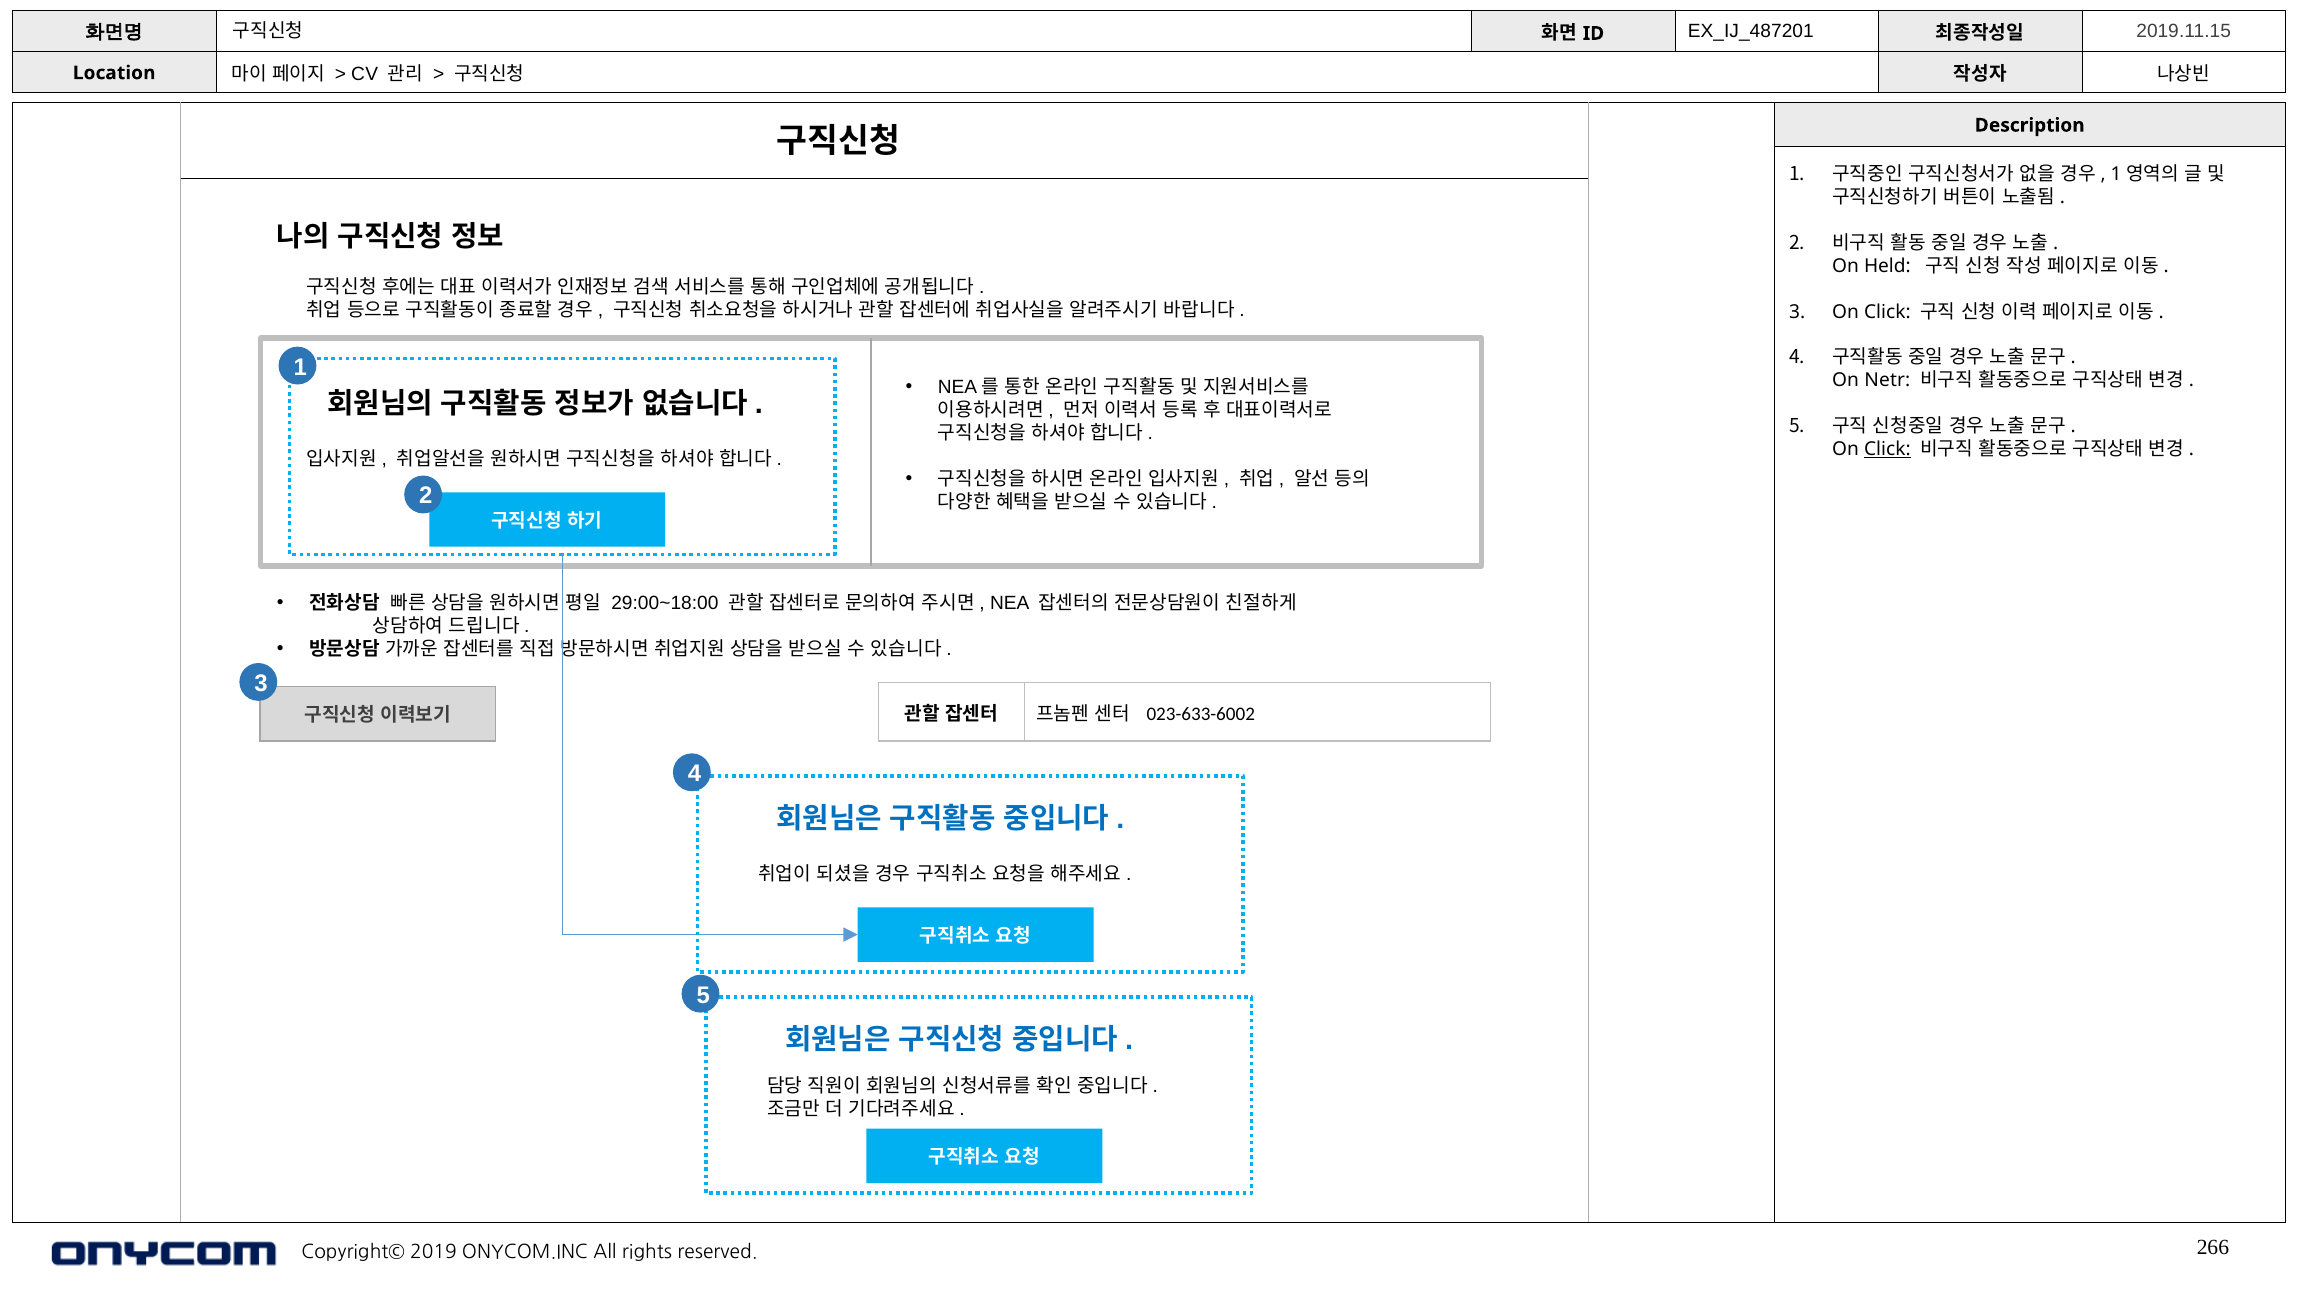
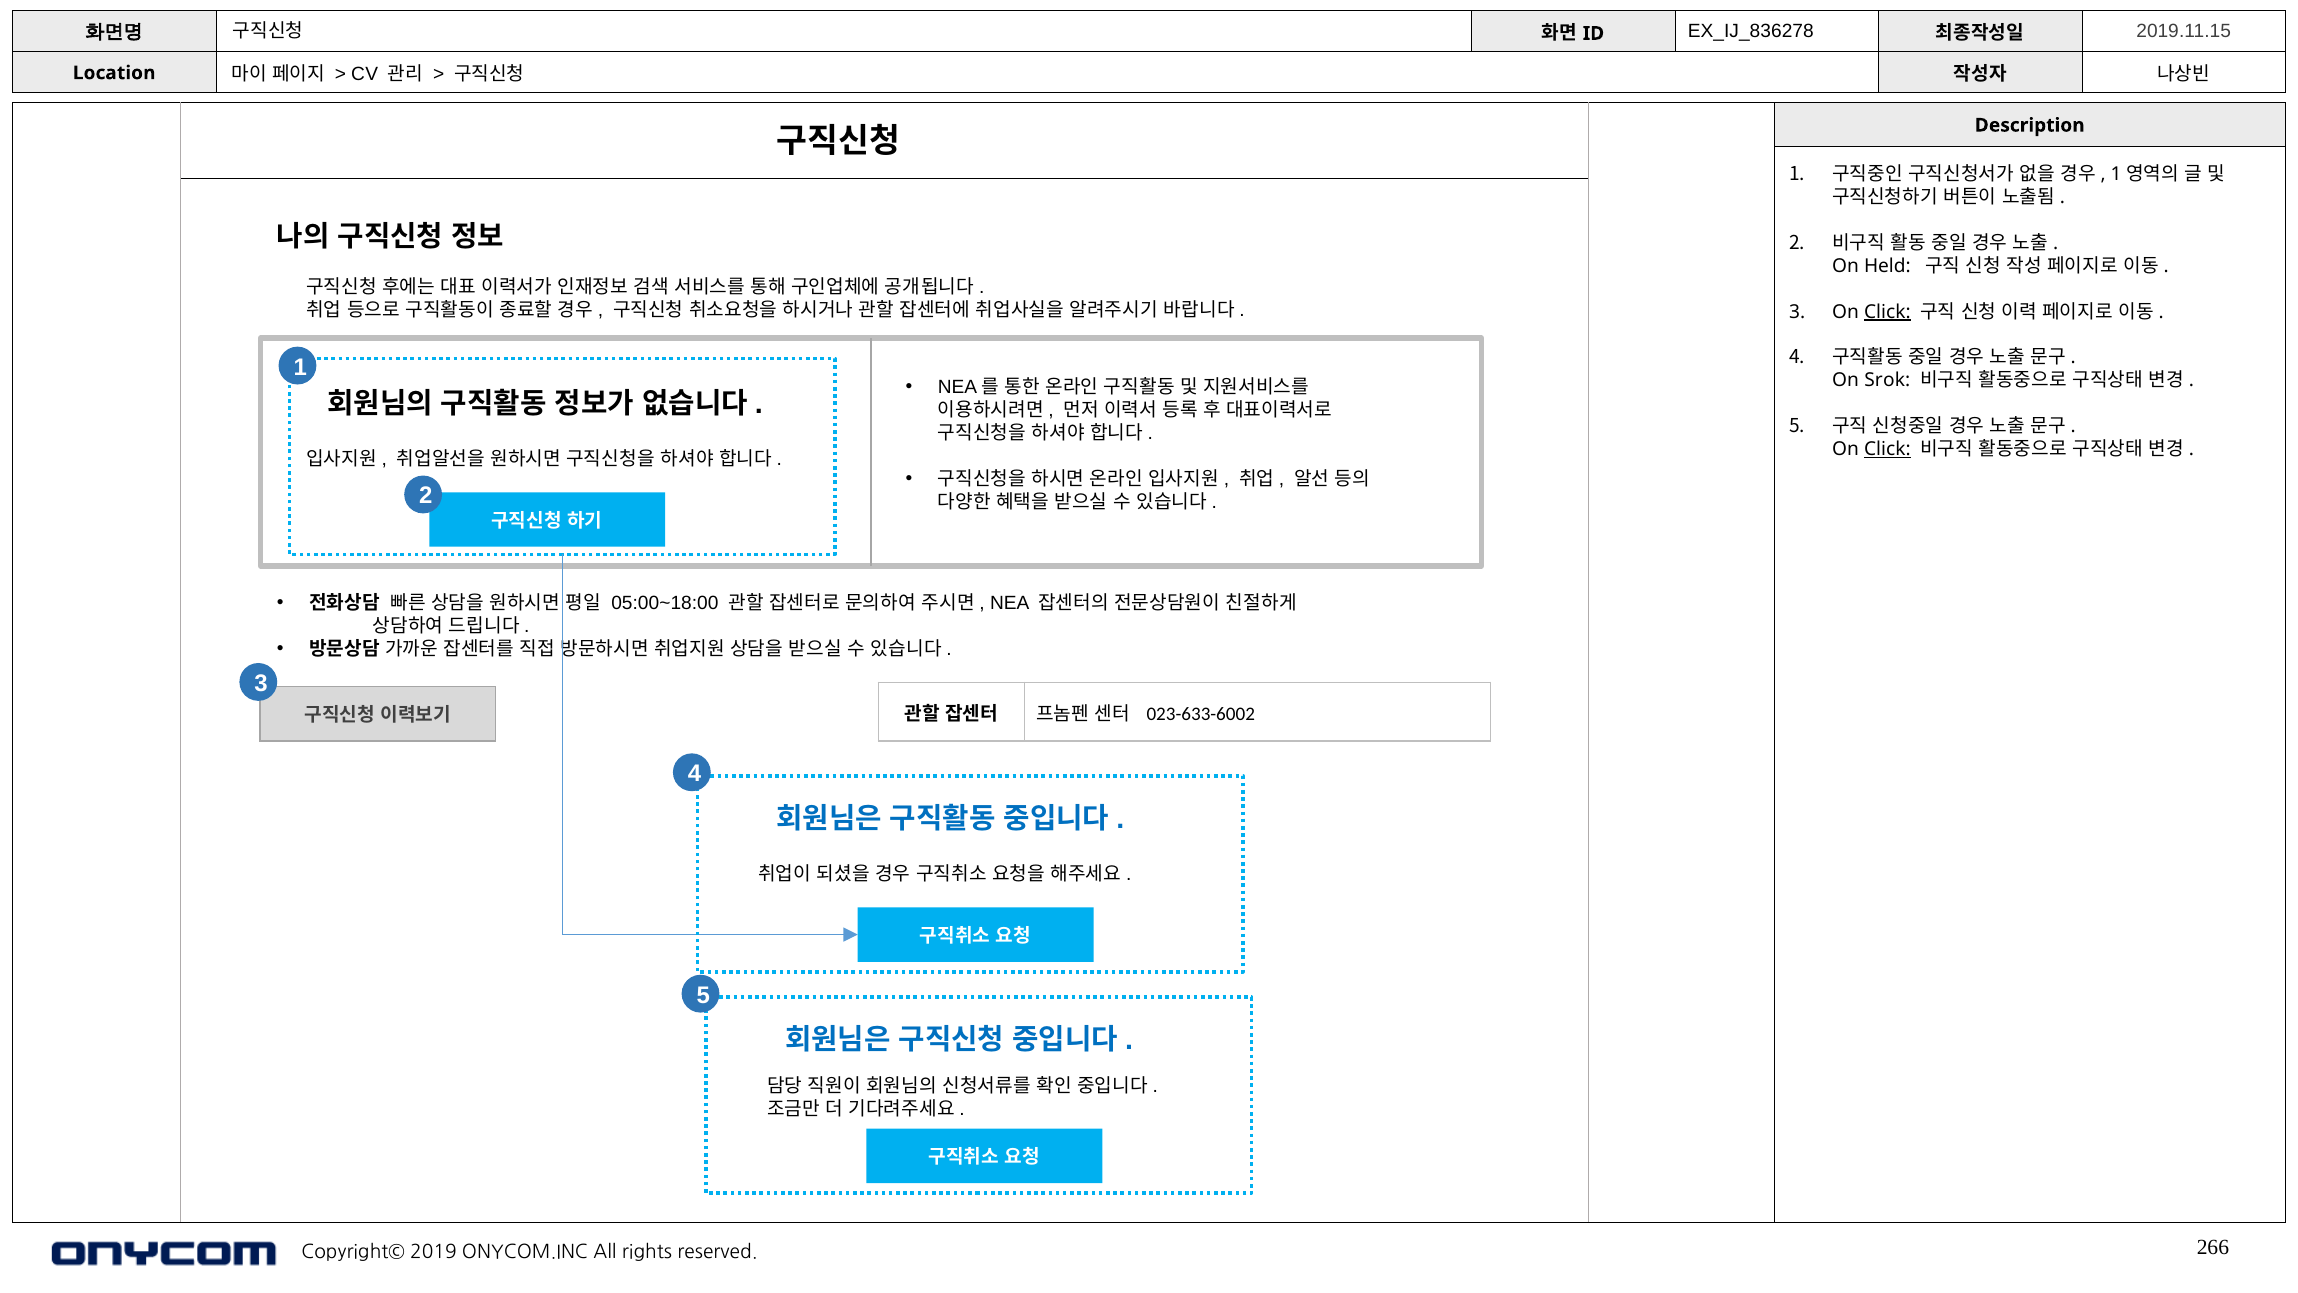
EX_IJ_487201: EX_IJ_487201 -> EX_IJ_836278
Click at (1887, 312) underline: none -> present
Netr: Netr -> Srok
29:00~18:00: 29:00~18:00 -> 05:00~18:00
